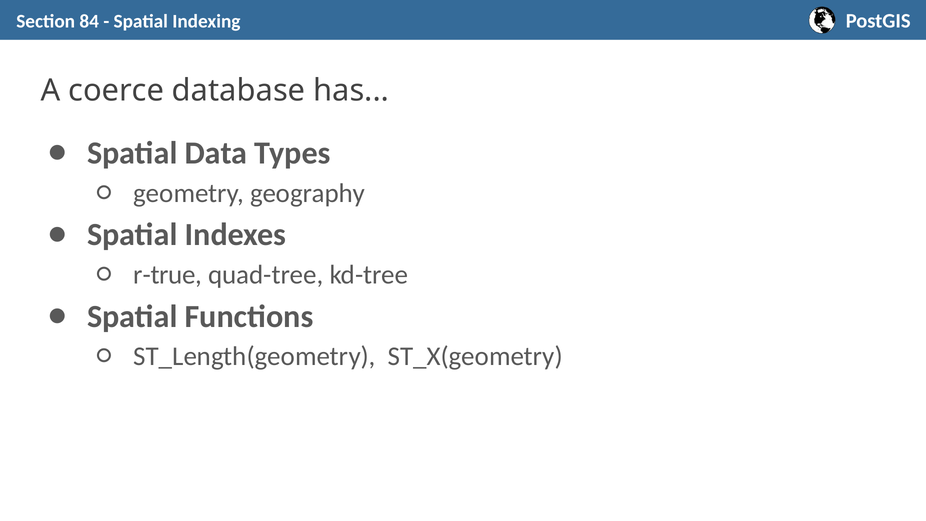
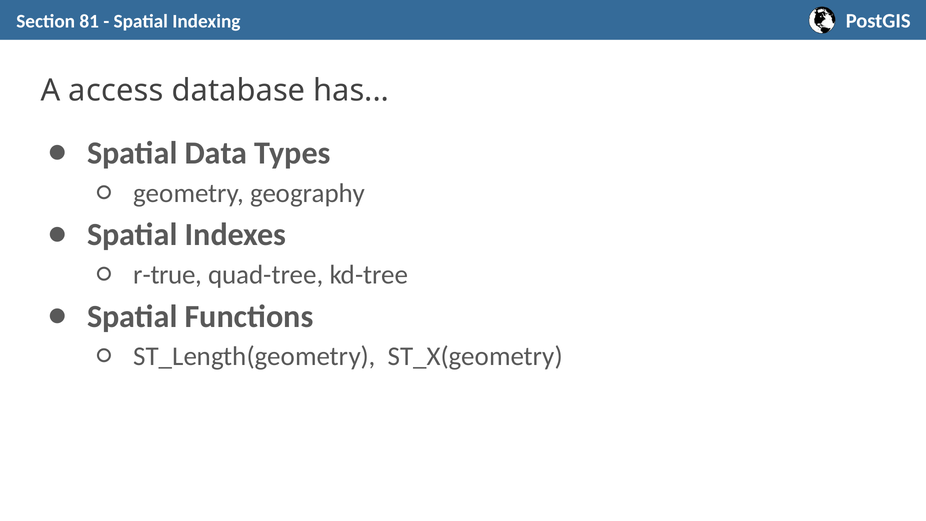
84: 84 -> 81
coerce: coerce -> access
